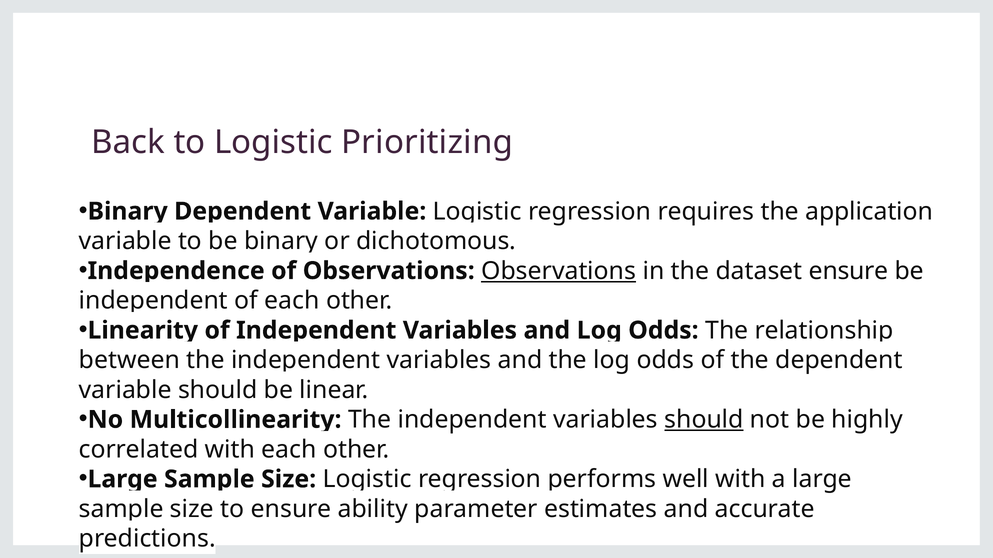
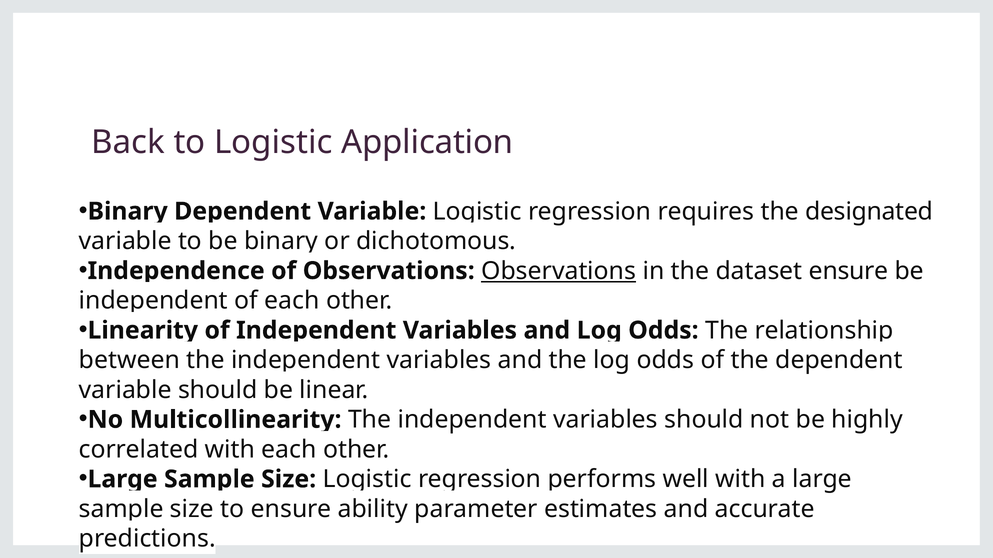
Prioritizing: Prioritizing -> Application
application: application -> designated
should at (704, 420) underline: present -> none
